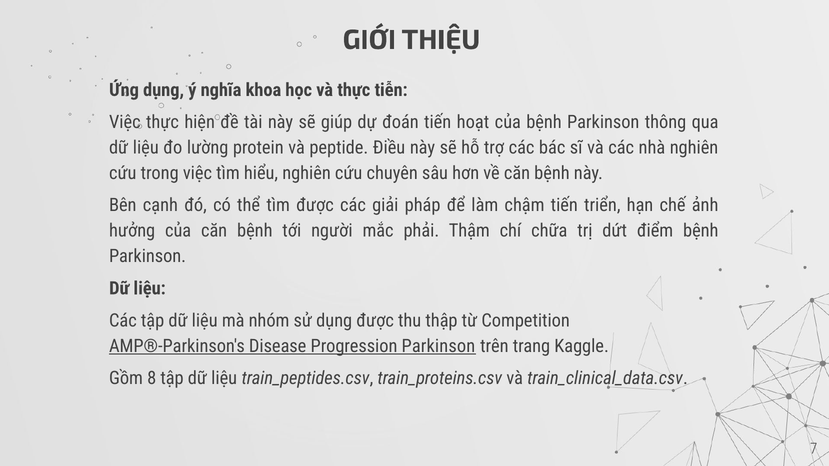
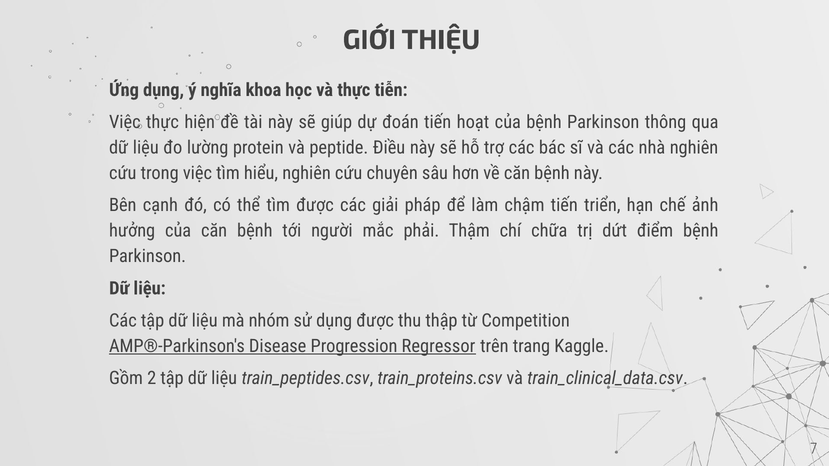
Progression Parkinson: Parkinson -> Regressor
8: 8 -> 2
